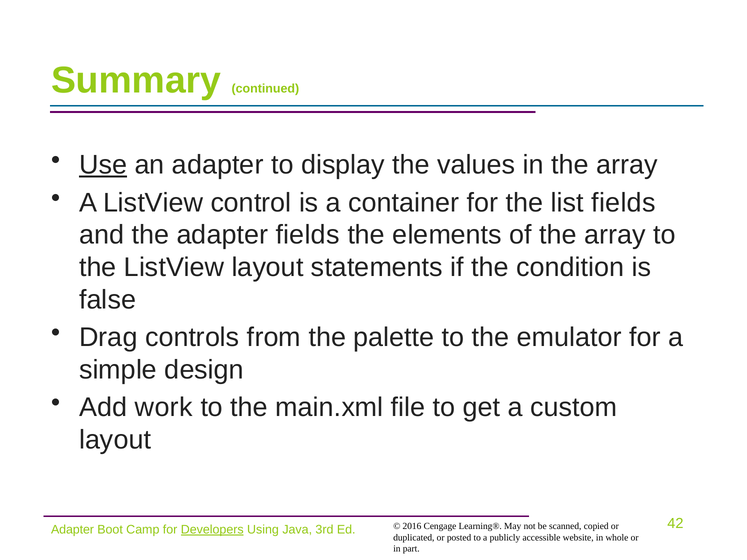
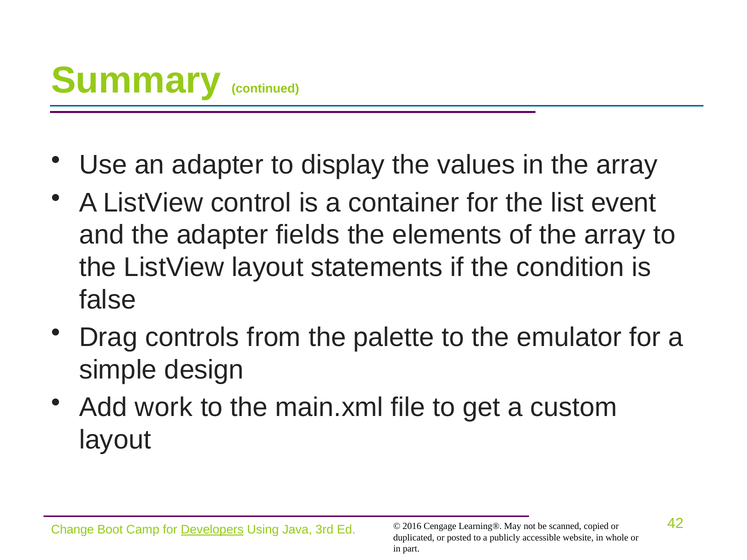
Use underline: present -> none
list fields: fields -> event
Adapter at (73, 530): Adapter -> Change
